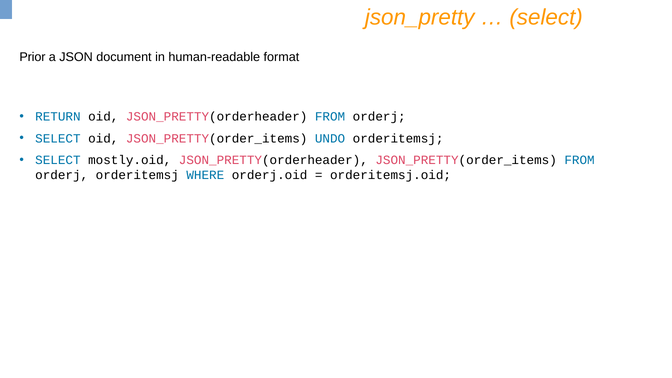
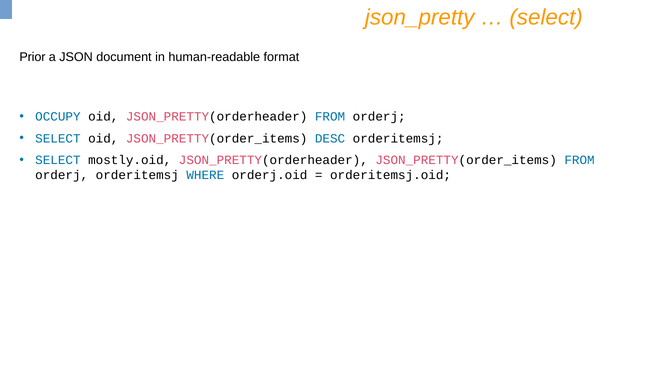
RETURN: RETURN -> OCCUPY
UNDO: UNDO -> DESC
